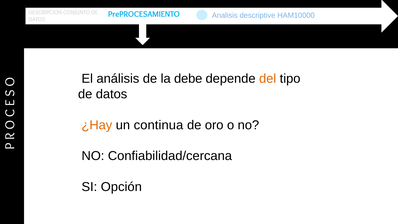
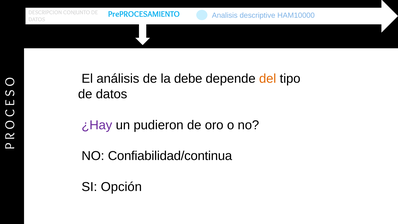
¿Hay colour: orange -> purple
continua: continua -> pudieron
Confiabilidad/cercana: Confiabilidad/cercana -> Confiabilidad/continua
